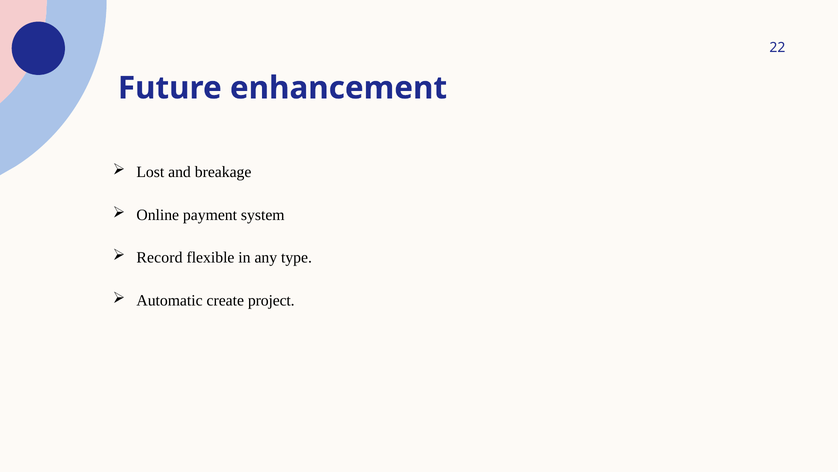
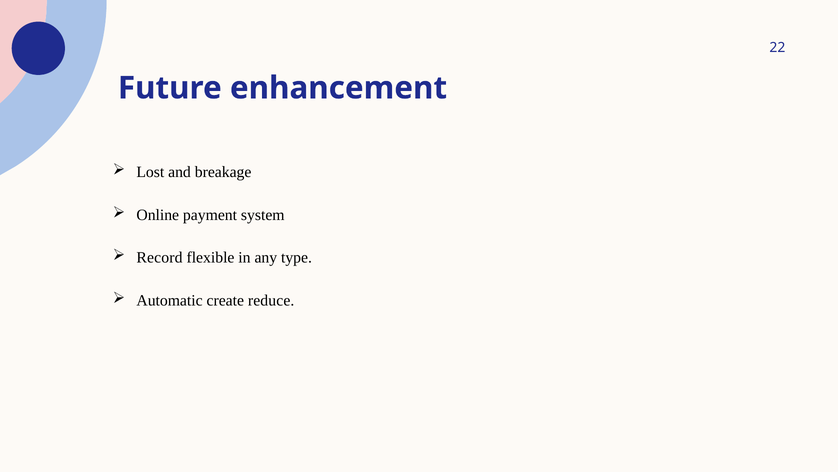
project: project -> reduce
